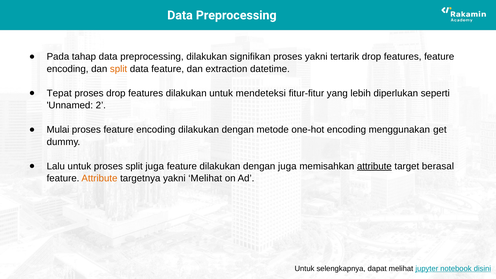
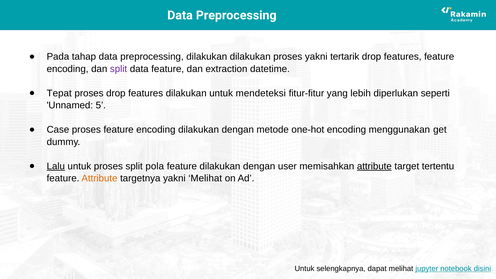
dilakukan signifikan: signifikan -> dilakukan
split at (119, 69) colour: orange -> purple
2: 2 -> 5
Mulai: Mulai -> Case
Lalu underline: none -> present
split juga: juga -> pola
dengan juga: juga -> user
berasal: berasal -> tertentu
